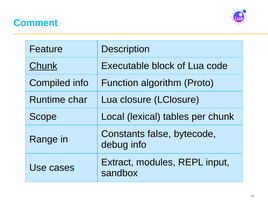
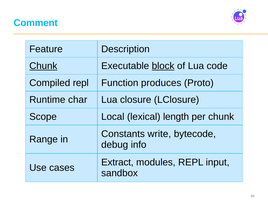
block underline: none -> present
Compiled info: info -> repl
algorithm: algorithm -> produces
tables: tables -> length
false: false -> write
